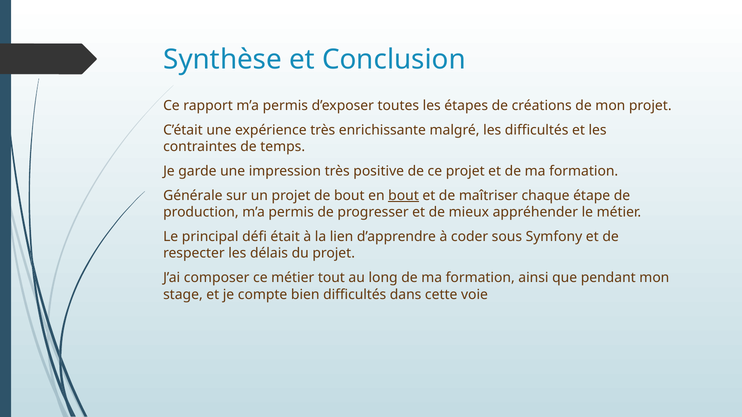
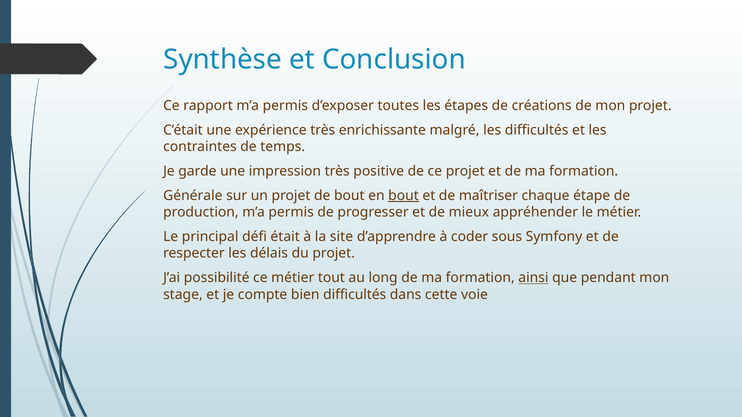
lien: lien -> site
composer: composer -> possibilité
ainsi underline: none -> present
